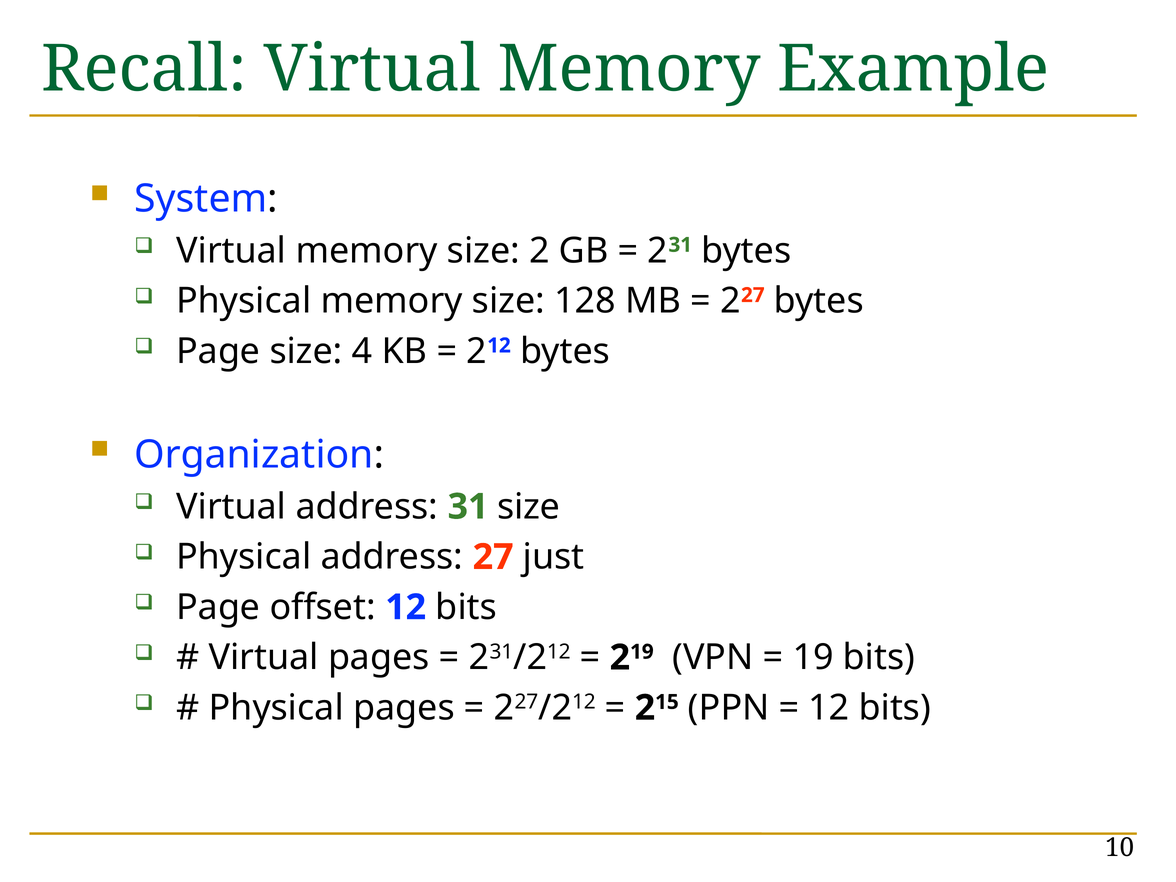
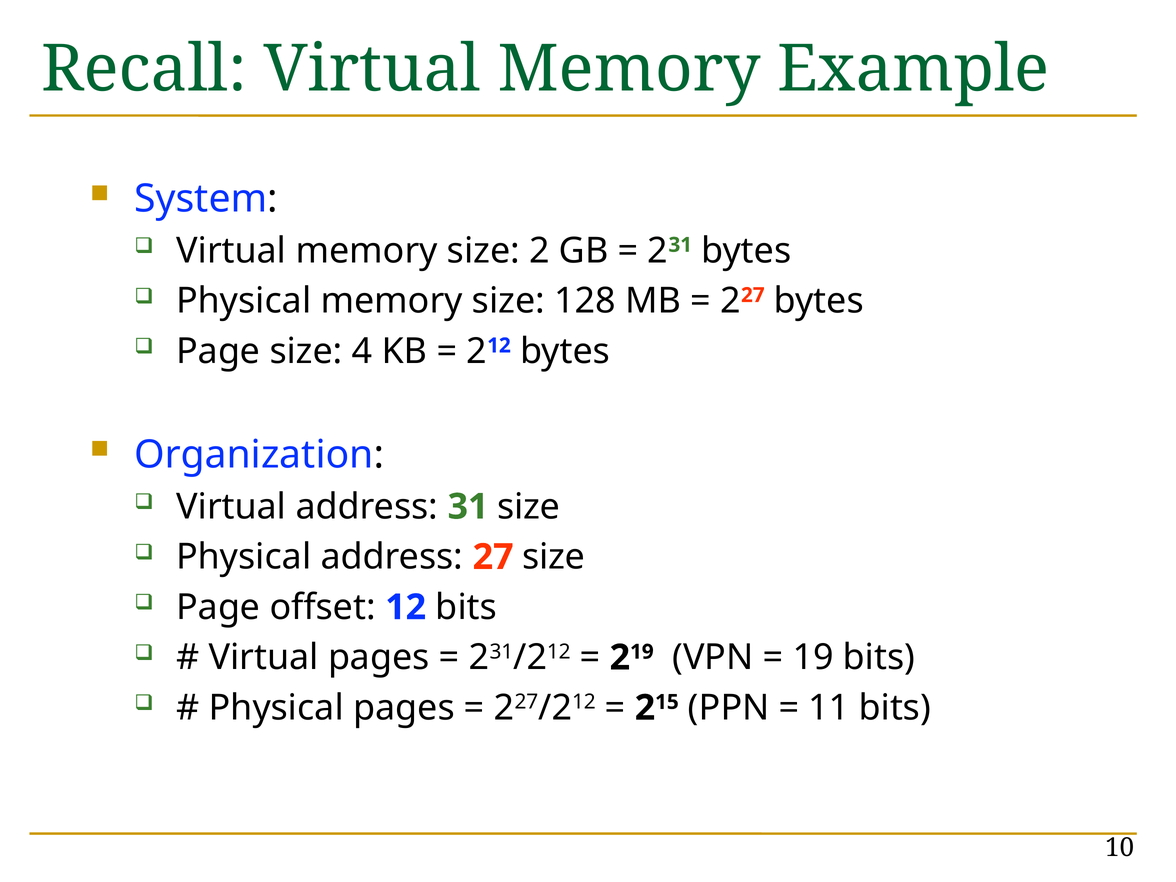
27 just: just -> size
12 at (829, 708): 12 -> 11
